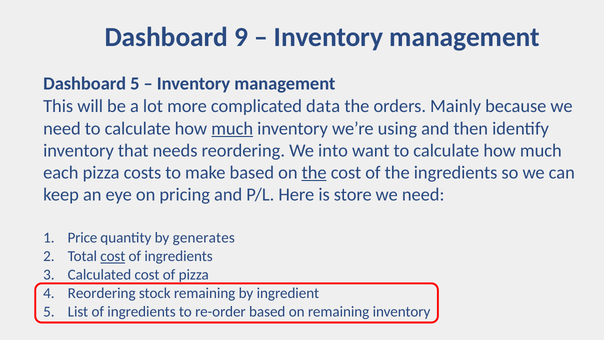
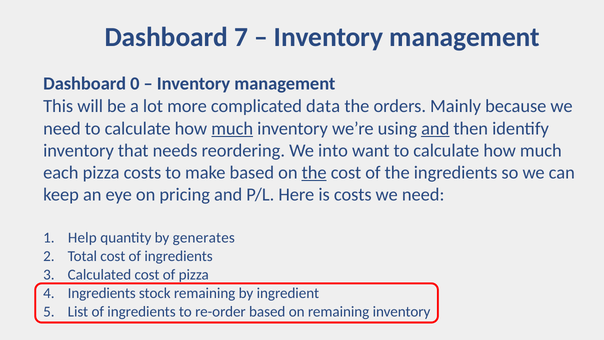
9: 9 -> 7
Dashboard 5: 5 -> 0
and at (435, 128) underline: none -> present
is store: store -> costs
Price: Price -> Help
cost at (113, 256) underline: present -> none
Reordering at (102, 293): Reordering -> Ingredients
